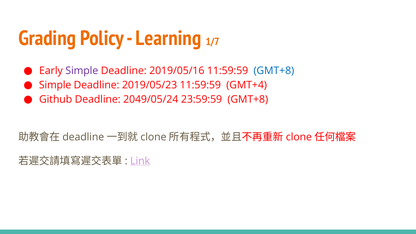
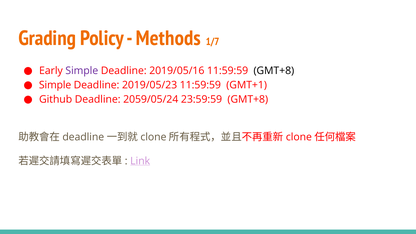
Learning: Learning -> Methods
GMT+8 at (274, 71) colour: blue -> black
GMT+4: GMT+4 -> GMT+1
2049/05/24: 2049/05/24 -> 2059/05/24
